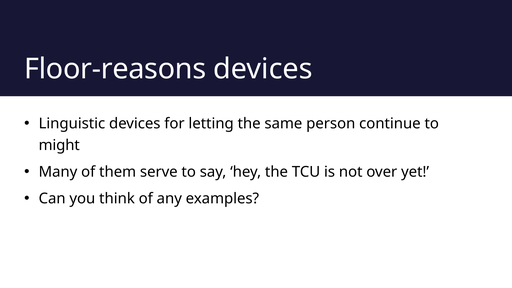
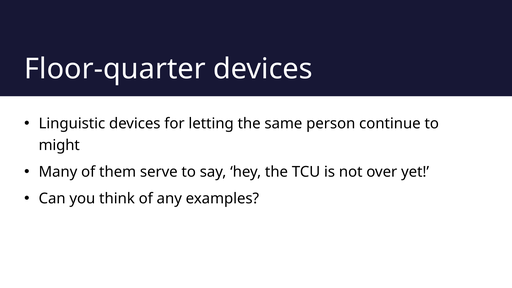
Floor-reasons: Floor-reasons -> Floor-quarter
